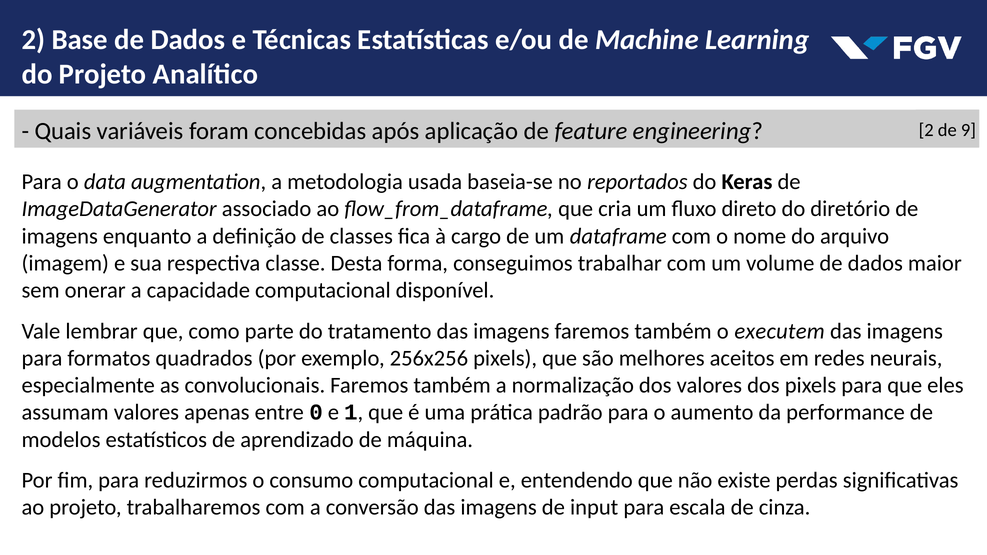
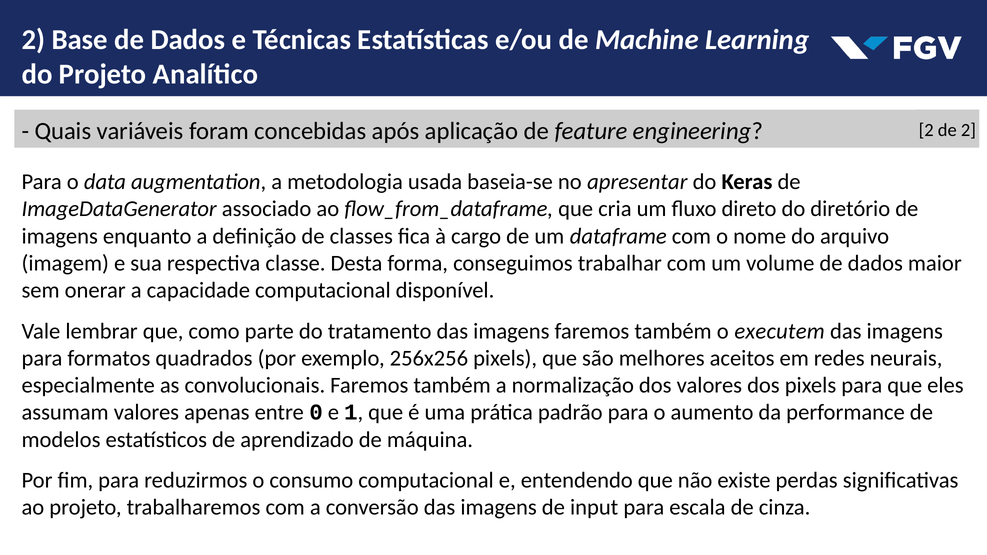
de 9: 9 -> 2
reportados: reportados -> apresentar
